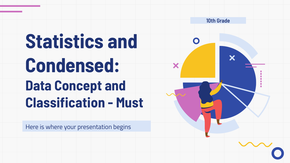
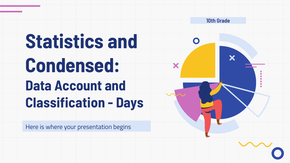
Concept: Concept -> Account
Must: Must -> Days
